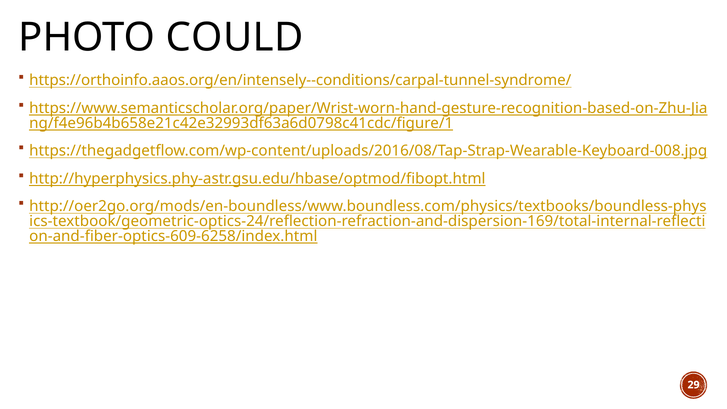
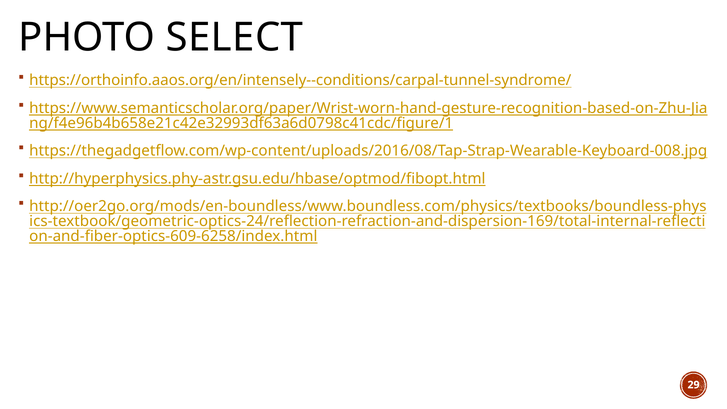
COULD: COULD -> SELECT
